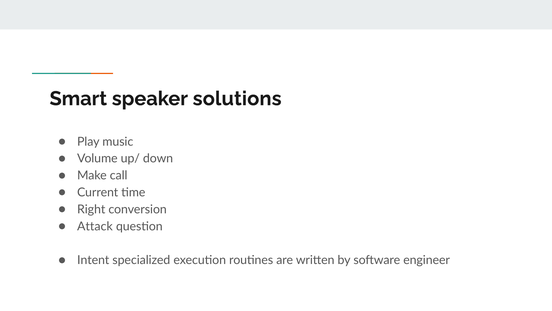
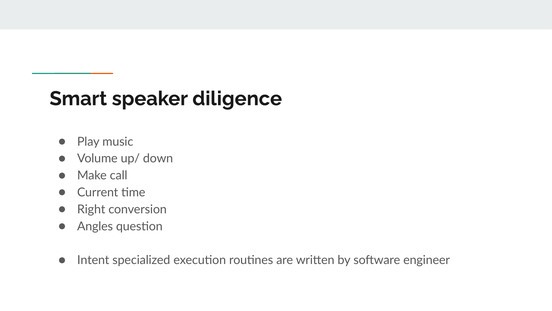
solutions: solutions -> diligence
Attack: Attack -> Angles
